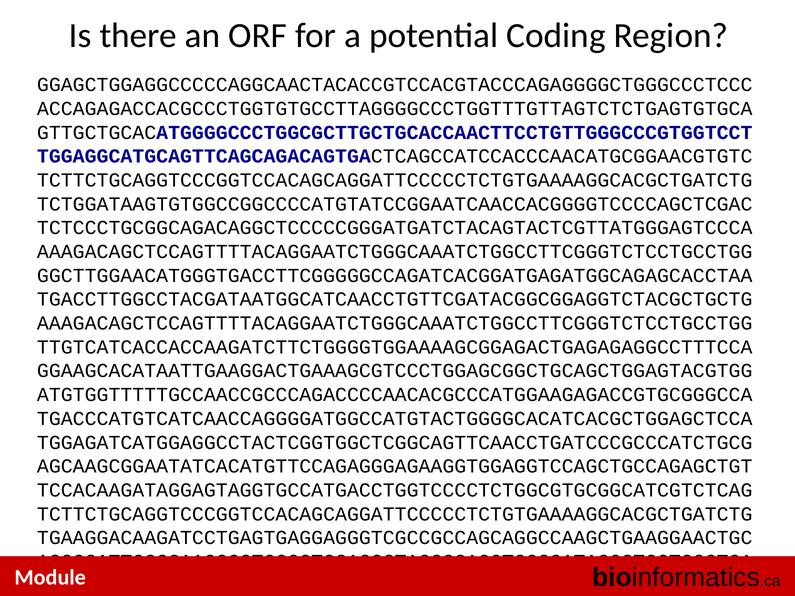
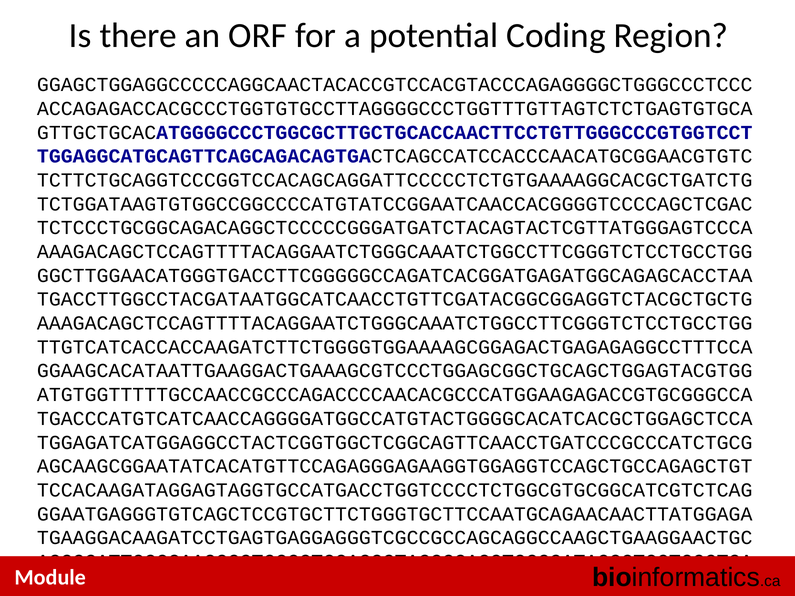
TCTTCTGCAGGTCCCGGTCCACAGCAGGATTCCCCCTCTGTGAAAAGGCACGCTGATCTG at (395, 514): TCTTCTGCAGGTCCCGGTCCACAGCAGGATTCCCCCTCTGTGAAAAGGCACGCTGATCTG -> GGAATGAGGGTGTCAGCTCCGTGCTTCTGGGTGCTTCCAATGCAGAACAACTTATGGAGA
